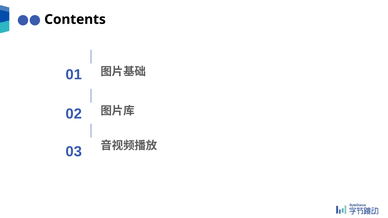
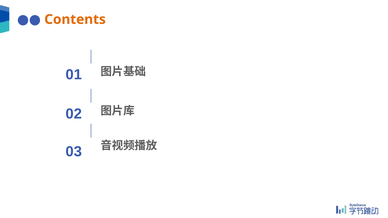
Contents colour: black -> orange
